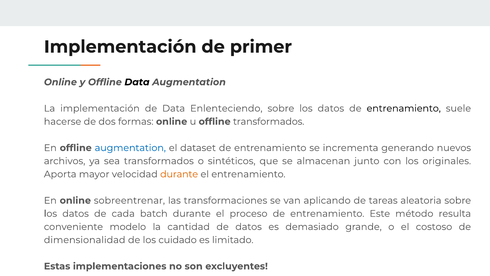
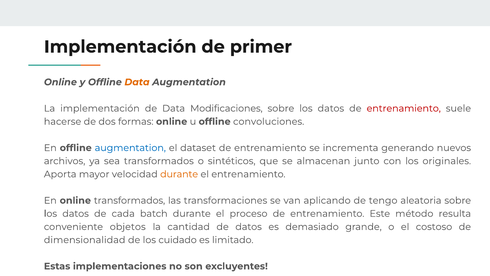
Data at (137, 82) colour: black -> orange
Enlenteciendo: Enlenteciendo -> Modificaciones
entrenamiento at (404, 108) colour: black -> red
offline transformados: transformados -> convoluciones
online sobreentrenar: sobreentrenar -> transformados
tareas: tareas -> tengo
modelo: modelo -> objetos
